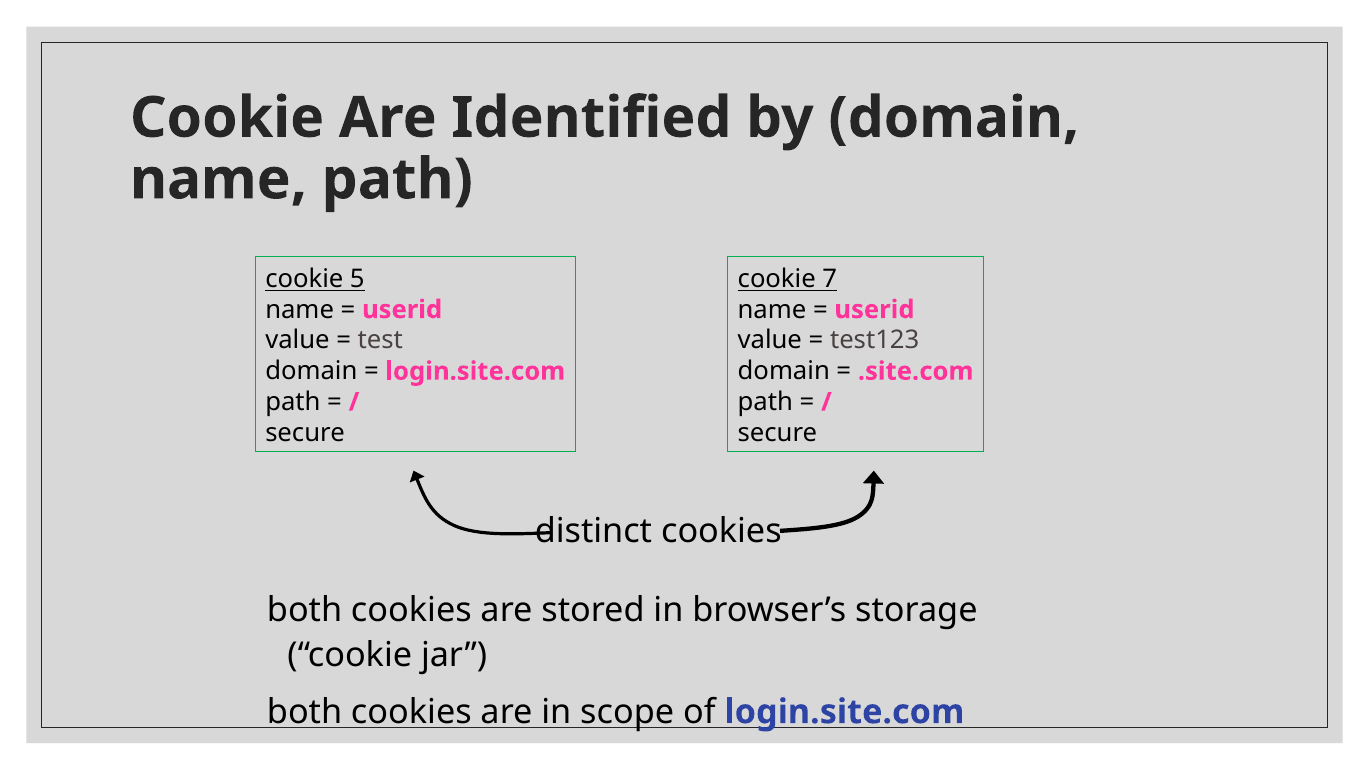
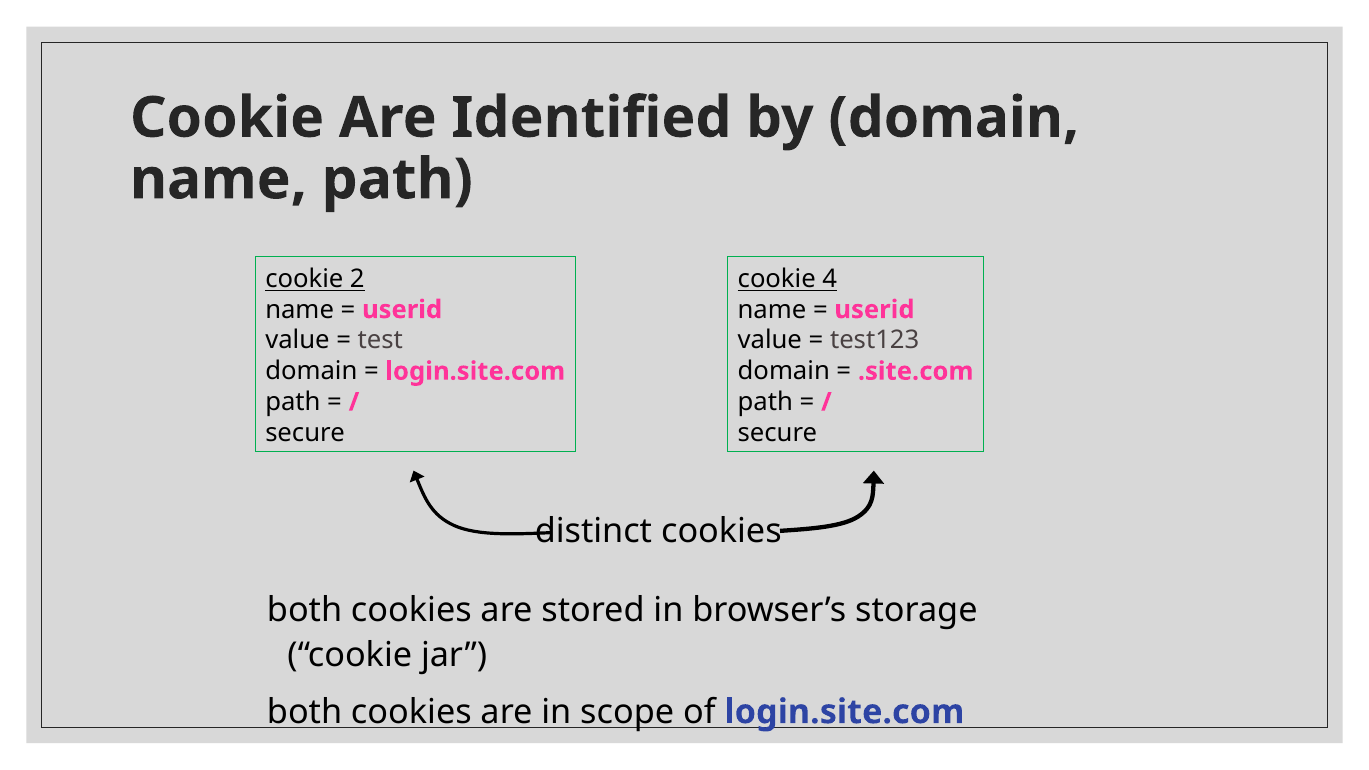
5: 5 -> 2
7: 7 -> 4
